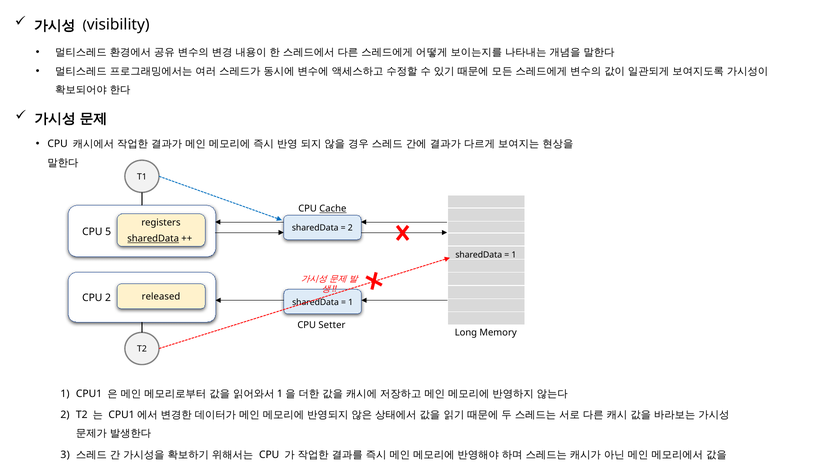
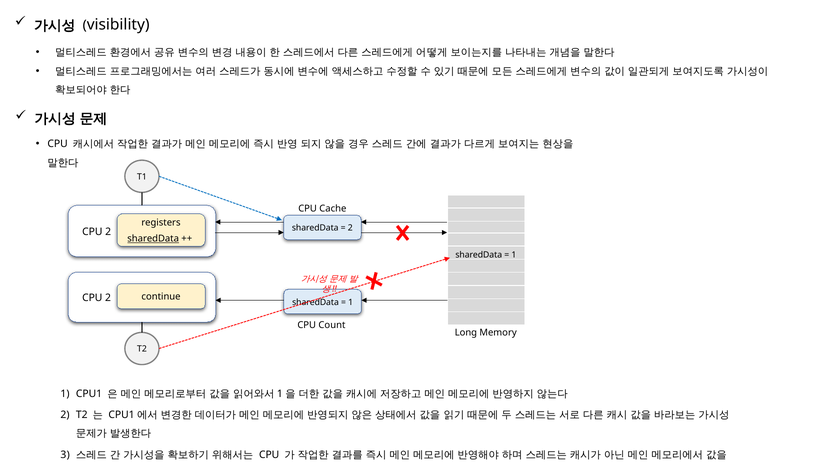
Cache underline: present -> none
5 at (108, 232): 5 -> 2
released: released -> continue
Setter: Setter -> Count
